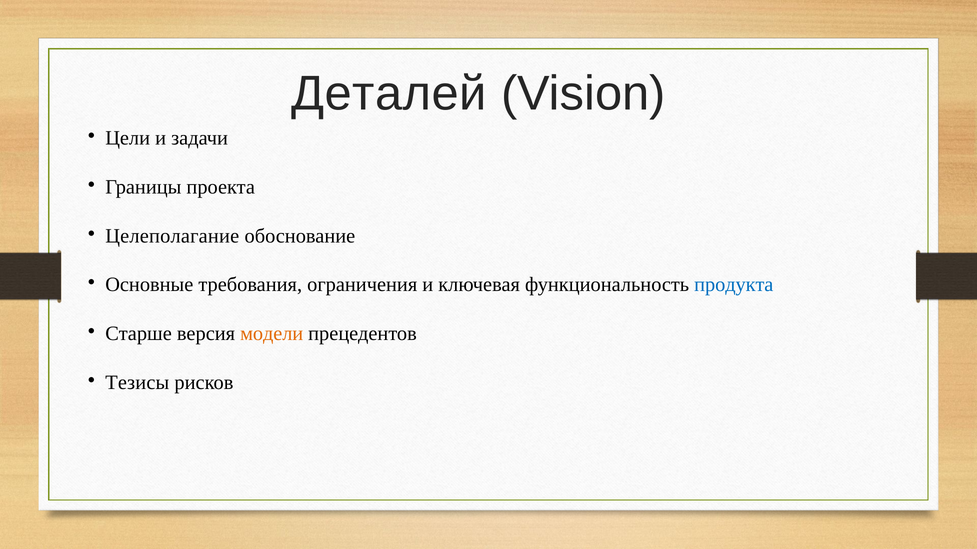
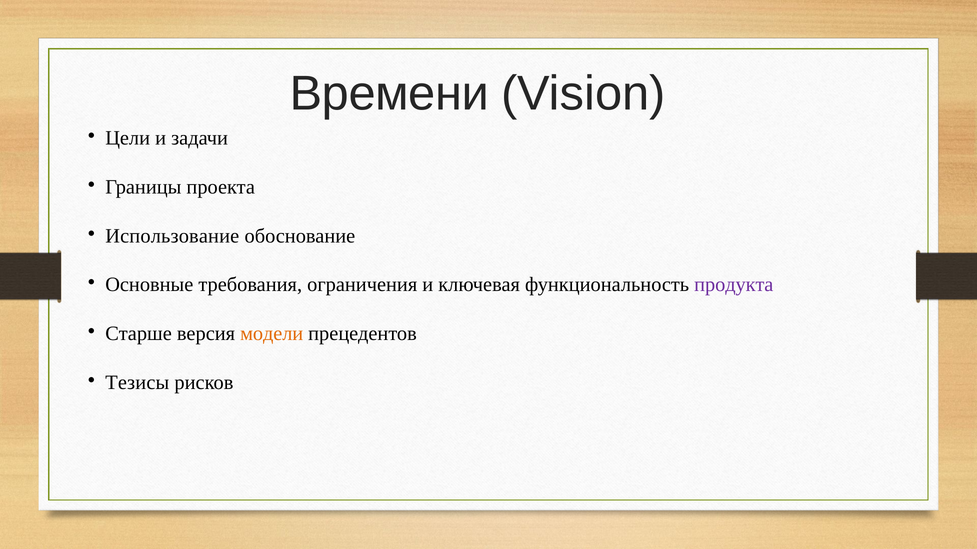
Деталей: Деталей -> Времени
Целеполагание: Целеполагание -> Использование
продукта colour: blue -> purple
